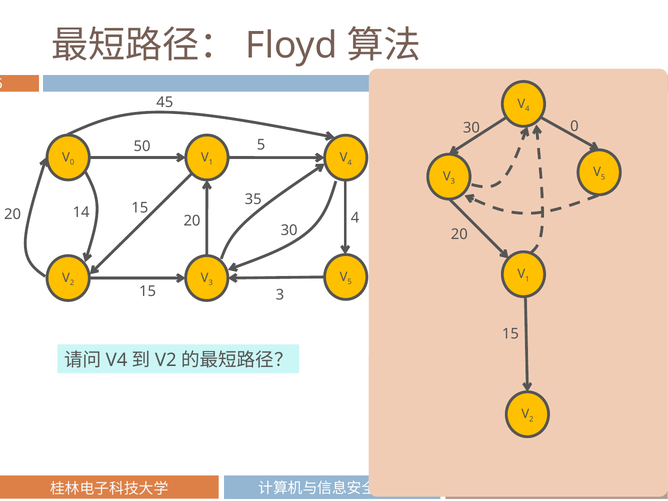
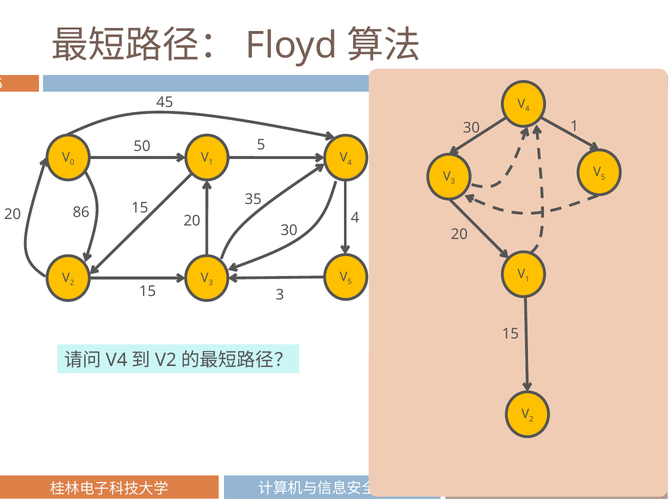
0 at (574, 126): 0 -> 1
14: 14 -> 86
